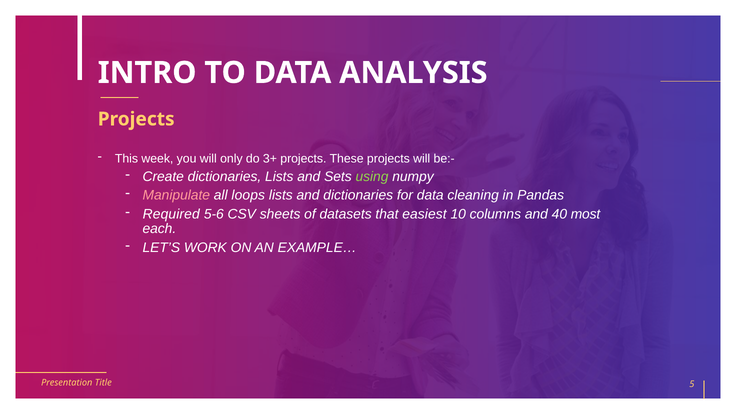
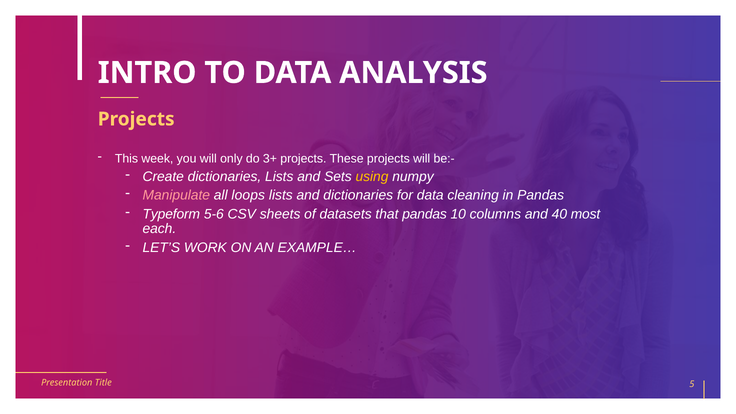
using colour: light green -> yellow
Required: Required -> Typeform
that easiest: easiest -> pandas
